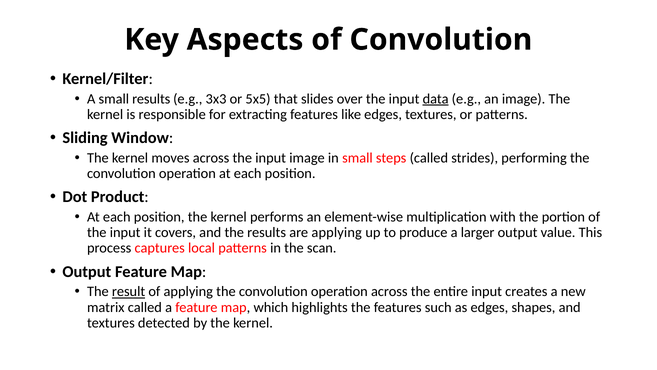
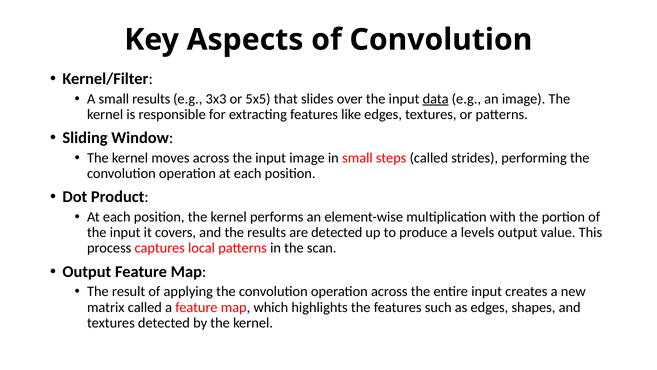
are applying: applying -> detected
larger: larger -> levels
result underline: present -> none
